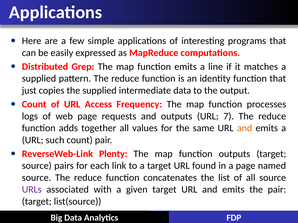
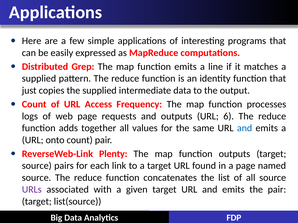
7: 7 -> 6
and at (245, 128) colour: orange -> blue
such: such -> onto
